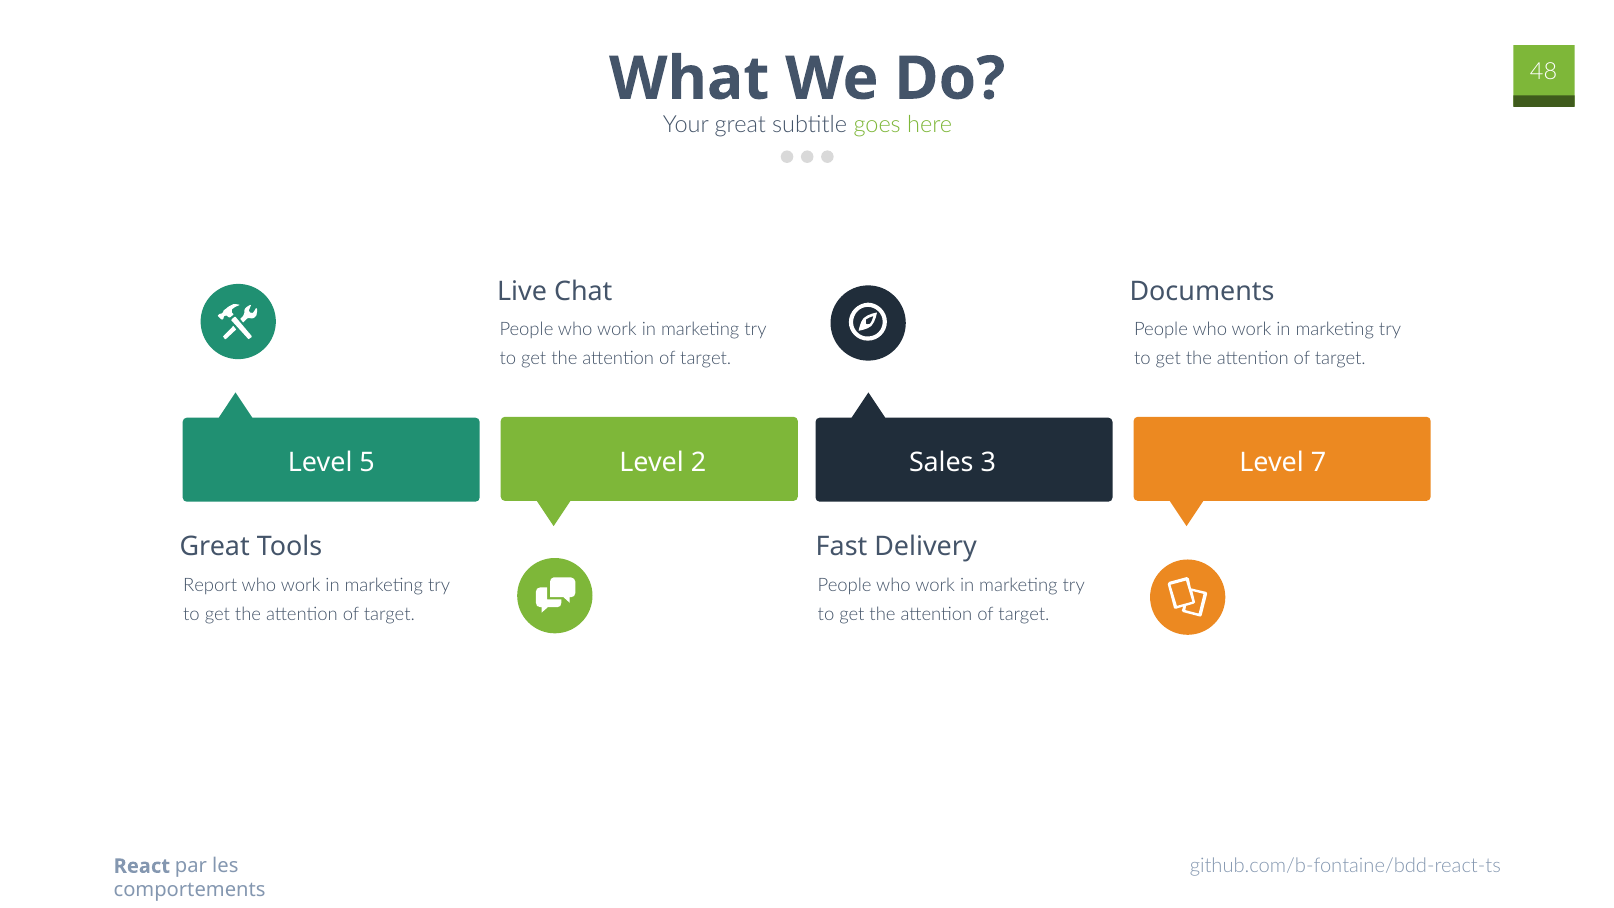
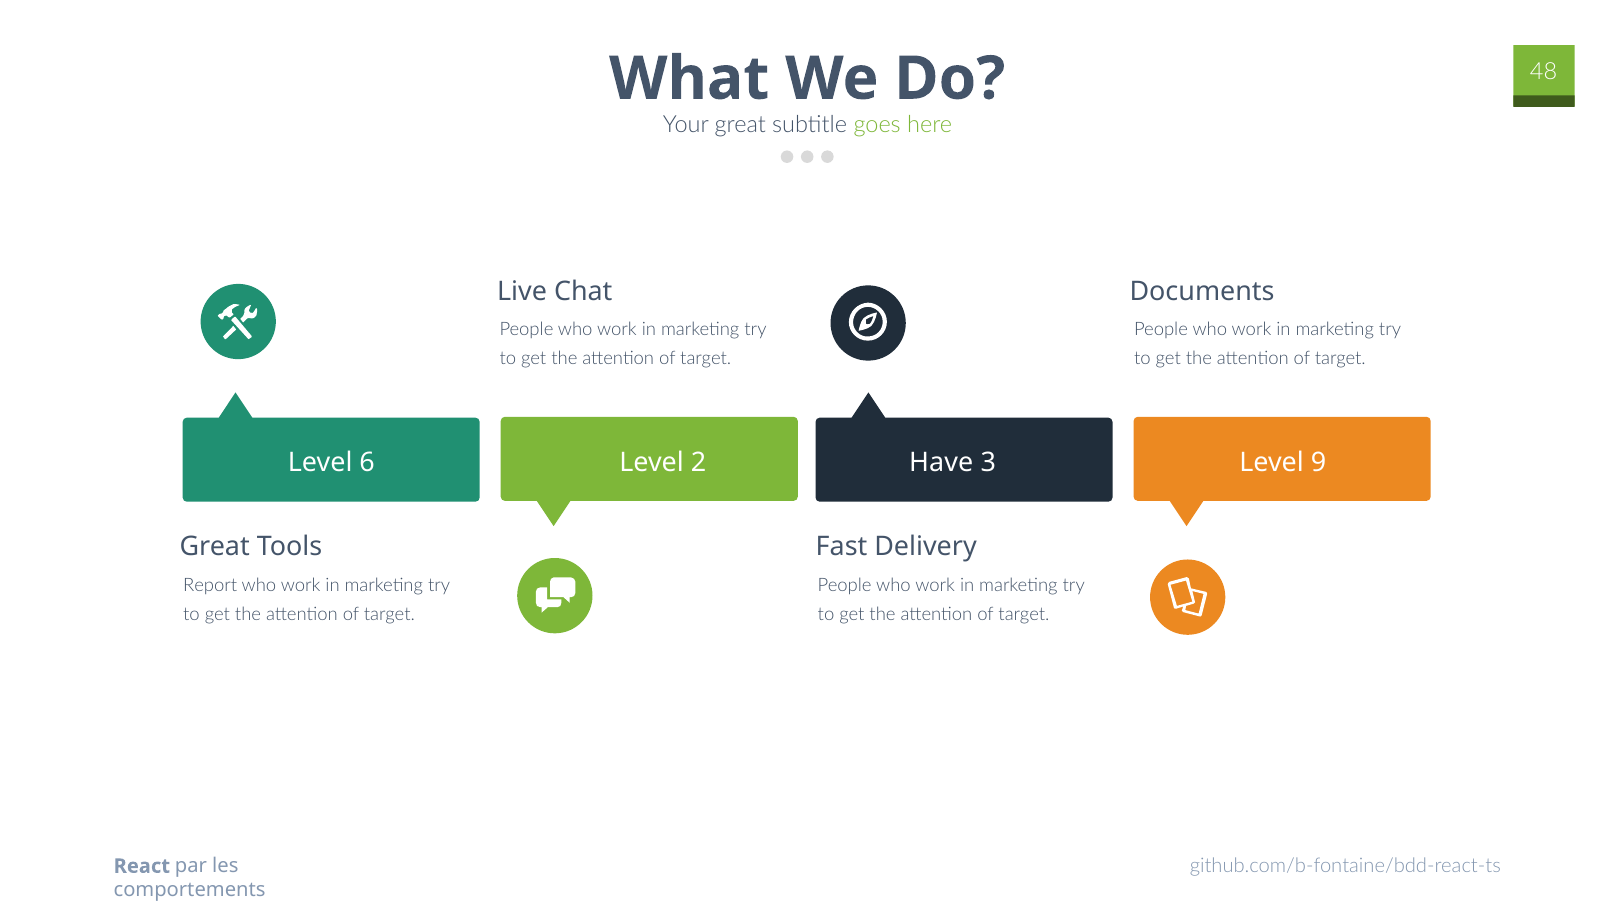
5: 5 -> 6
Sales: Sales -> Have
7: 7 -> 9
